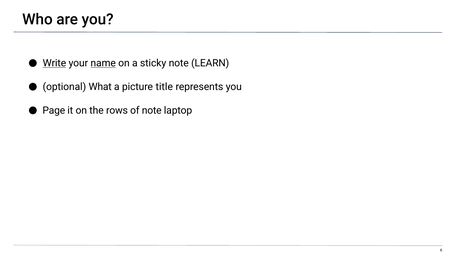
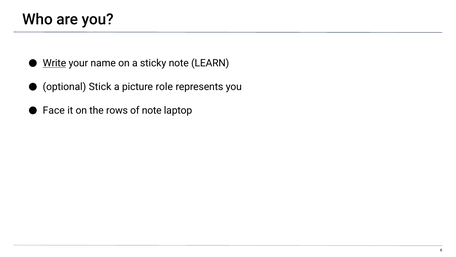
name underline: present -> none
What: What -> Stick
title: title -> role
Page: Page -> Face
